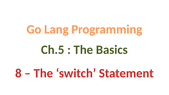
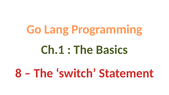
Ch.5: Ch.5 -> Ch.1
